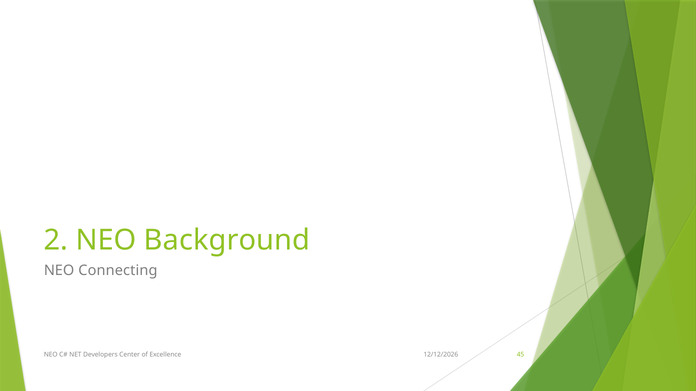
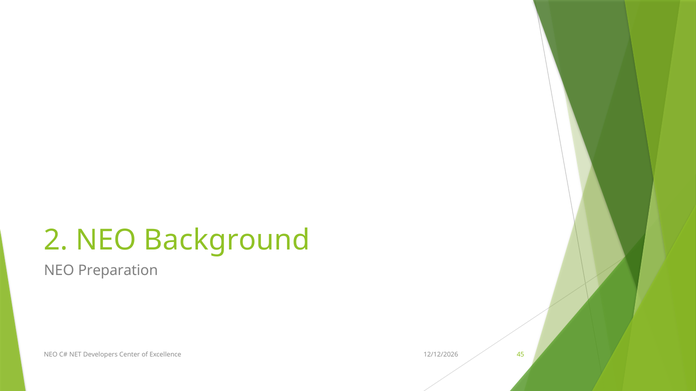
Connecting: Connecting -> Preparation
